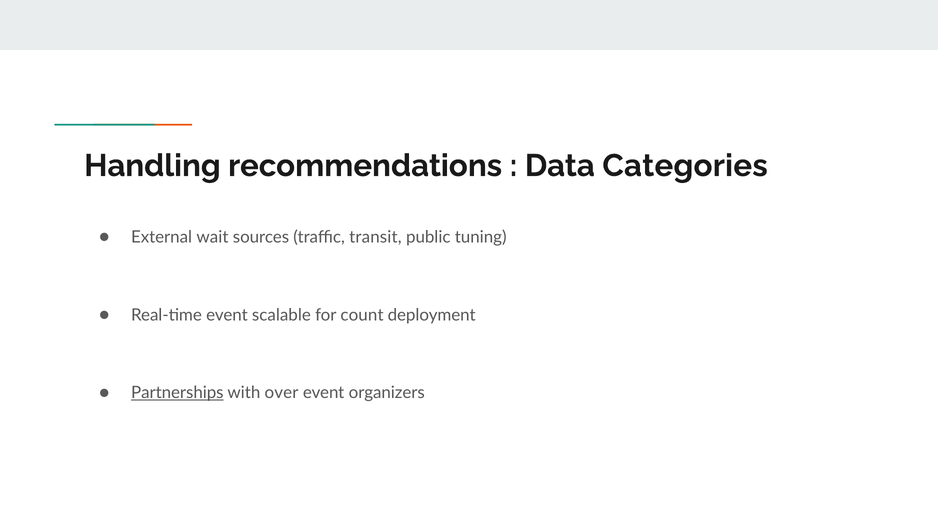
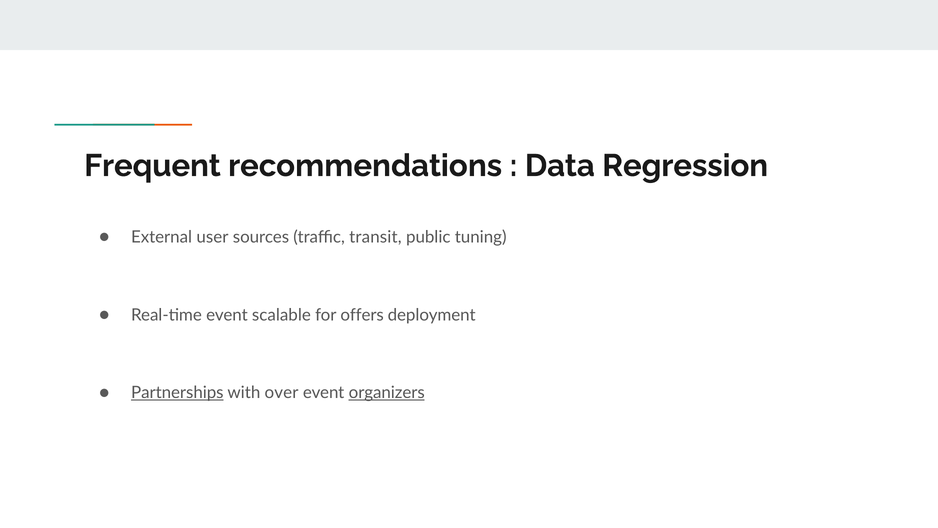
Handling: Handling -> Frequent
Categories: Categories -> Regression
wait: wait -> user
count: count -> offers
organizers underline: none -> present
